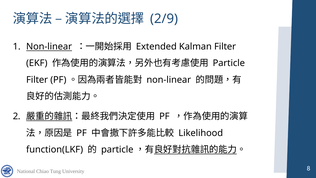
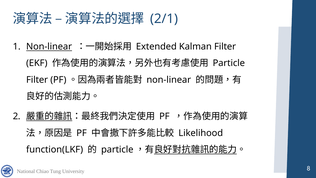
2/9: 2/9 -> 2/1
